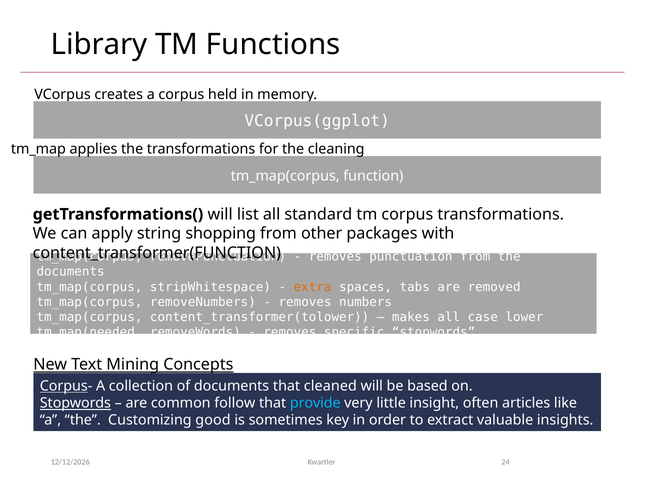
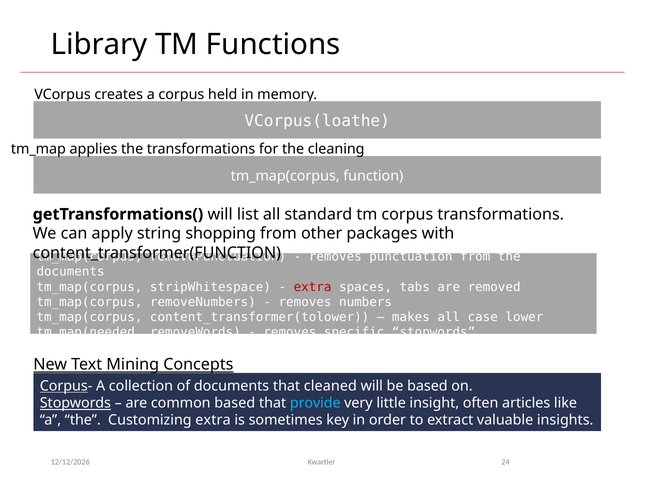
VCorpus(ggplot: VCorpus(ggplot -> VCorpus(loathe
extra at (313, 287) colour: orange -> red
common follow: follow -> based
Customizing good: good -> extra
